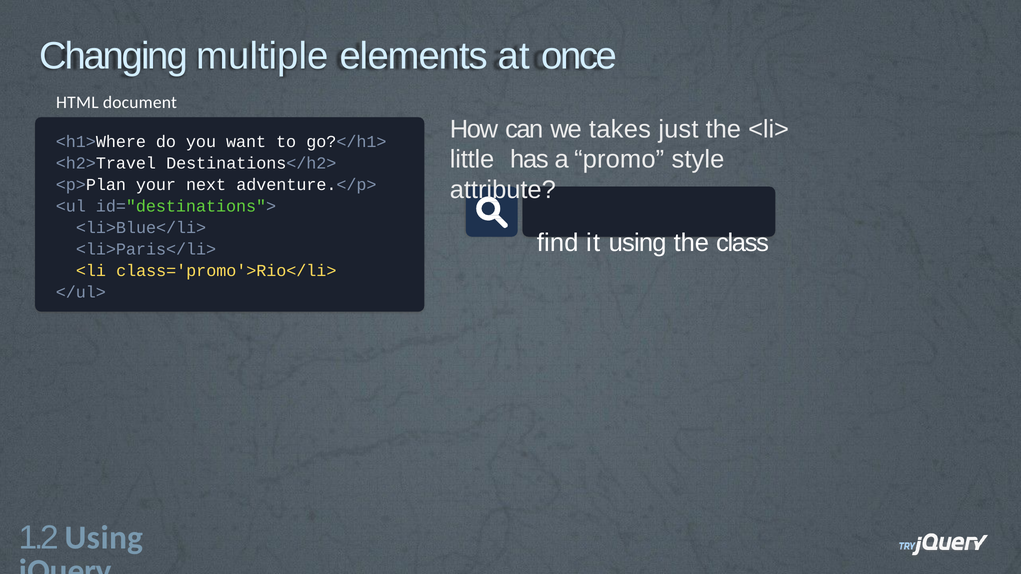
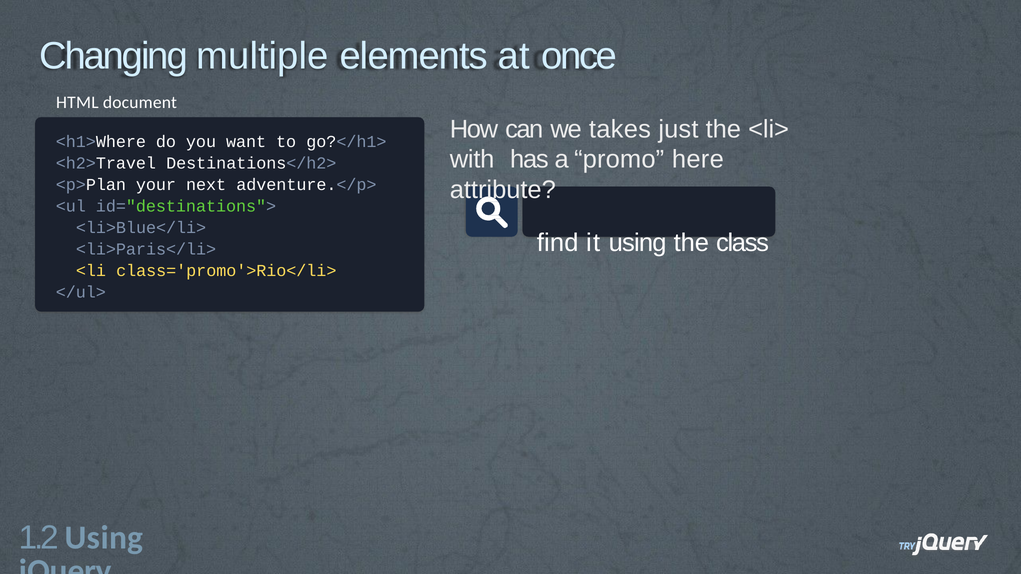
little: little -> with
style: style -> here
